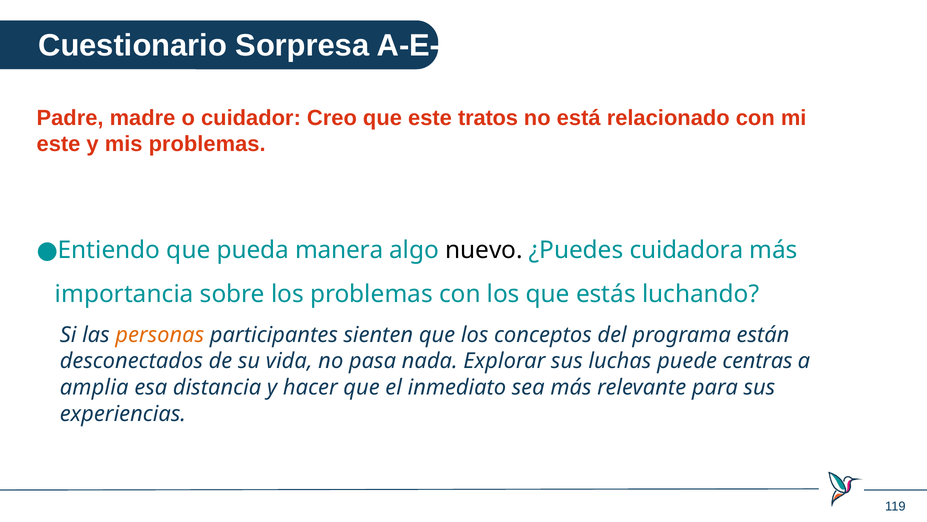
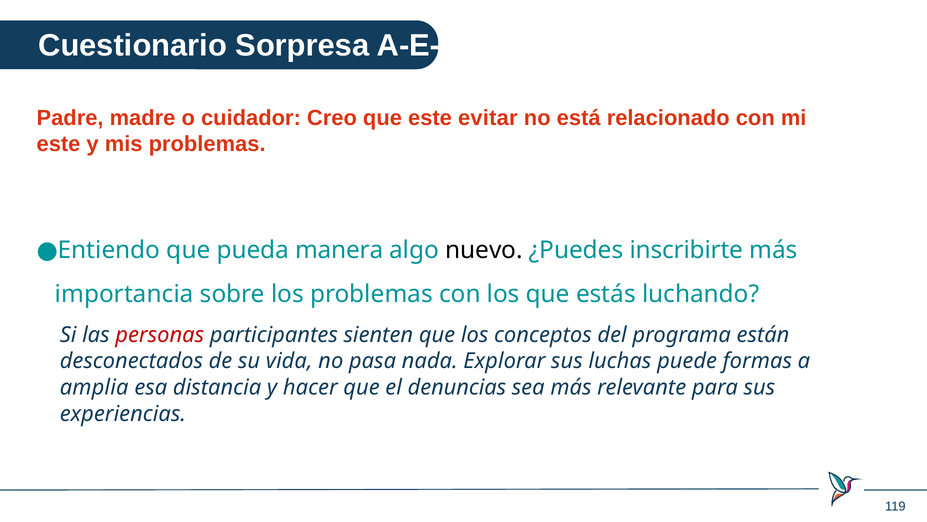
tratos: tratos -> evitar
cuidadora: cuidadora -> inscribirte
personas colour: orange -> red
centras: centras -> formas
inmediato: inmediato -> denuncias
